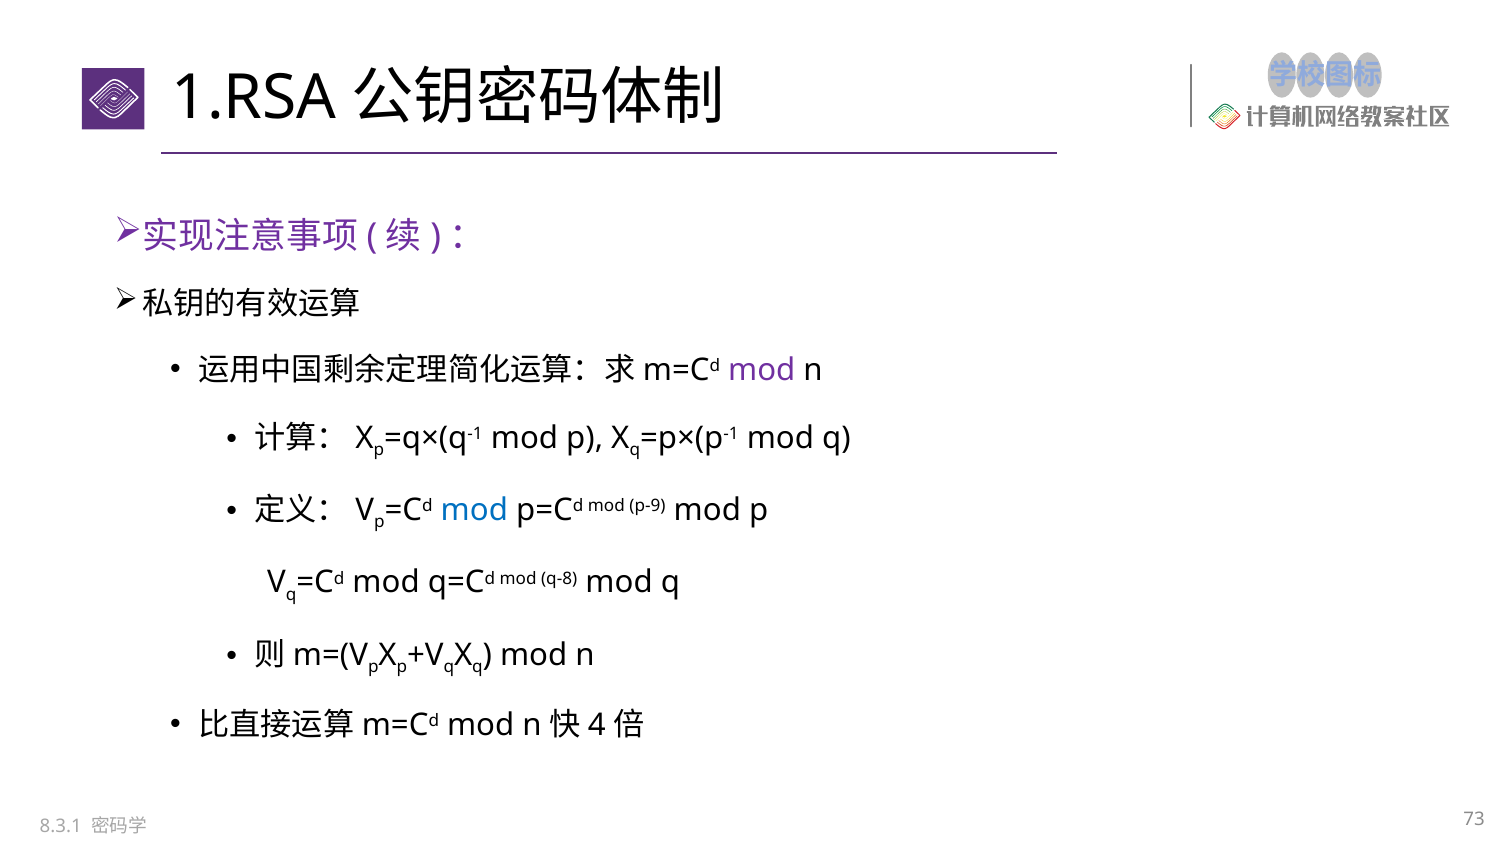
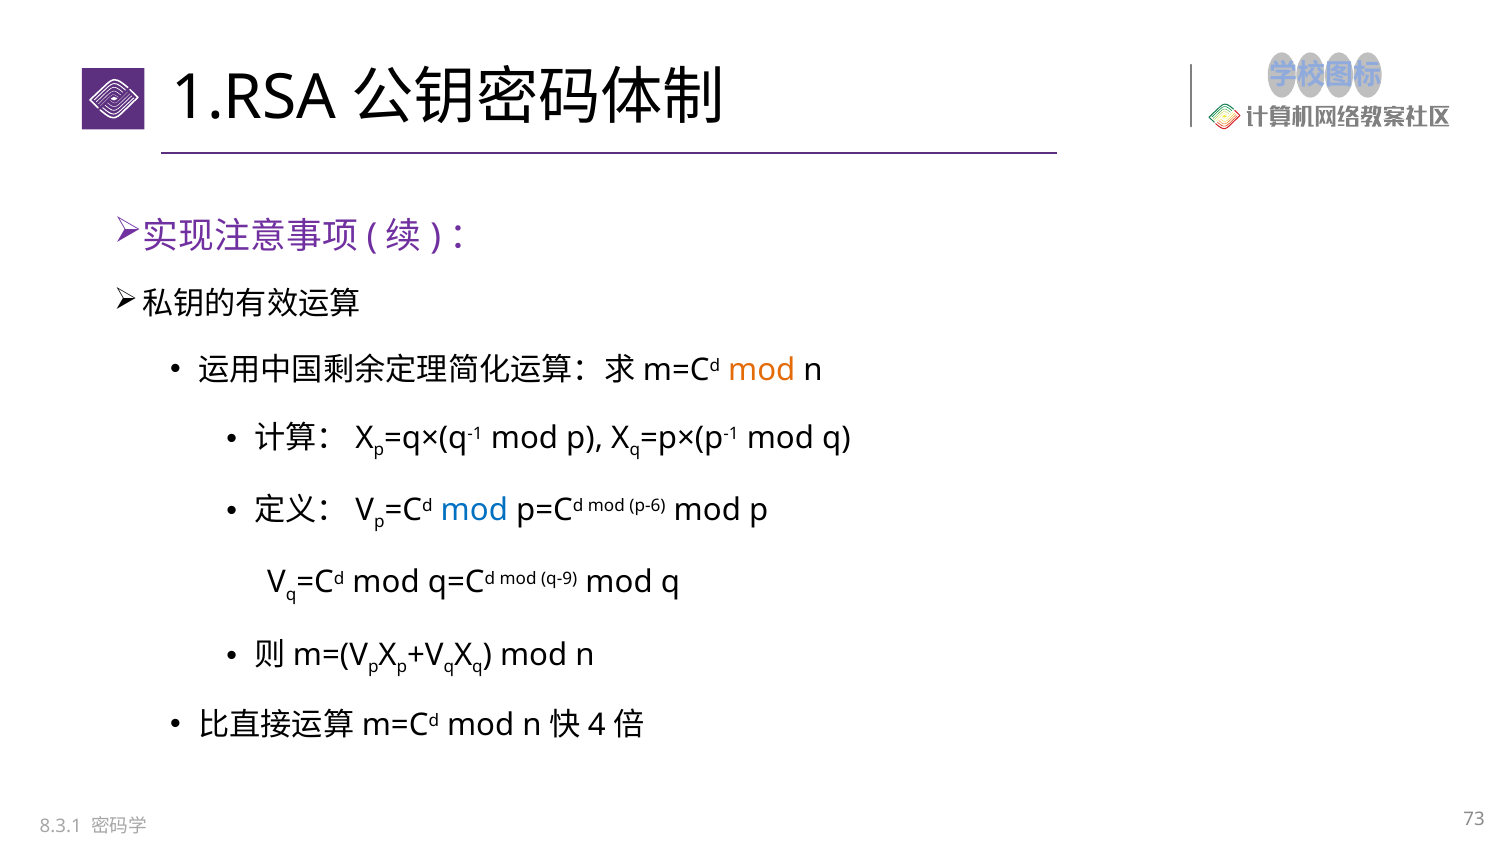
mod at (762, 370) colour: purple -> orange
p-9: p-9 -> p-6
q-8: q-8 -> q-9
